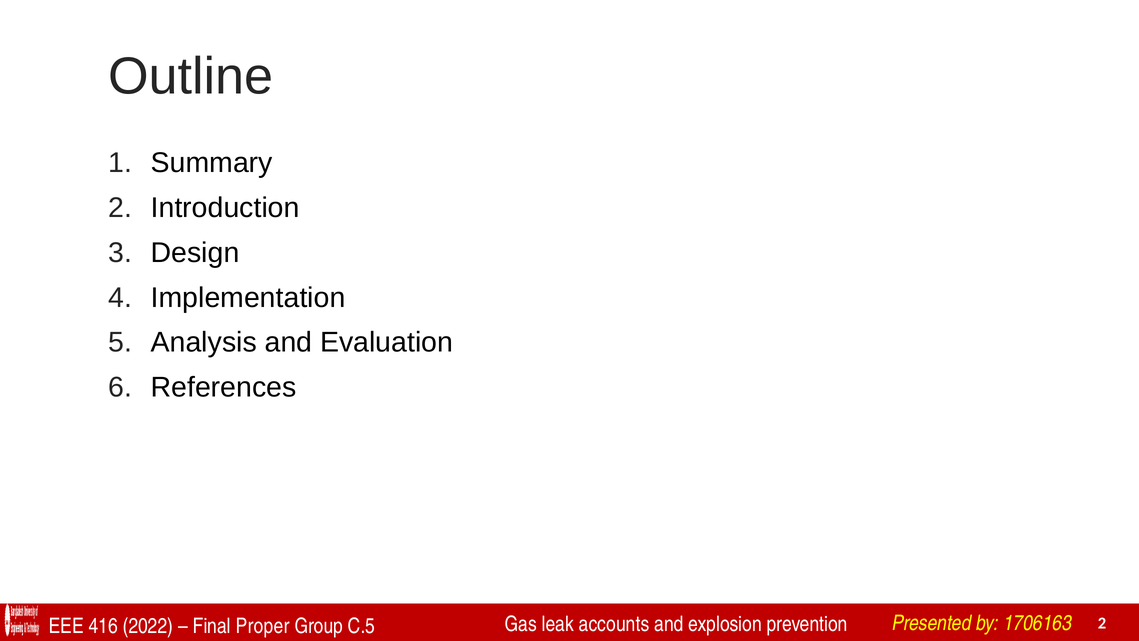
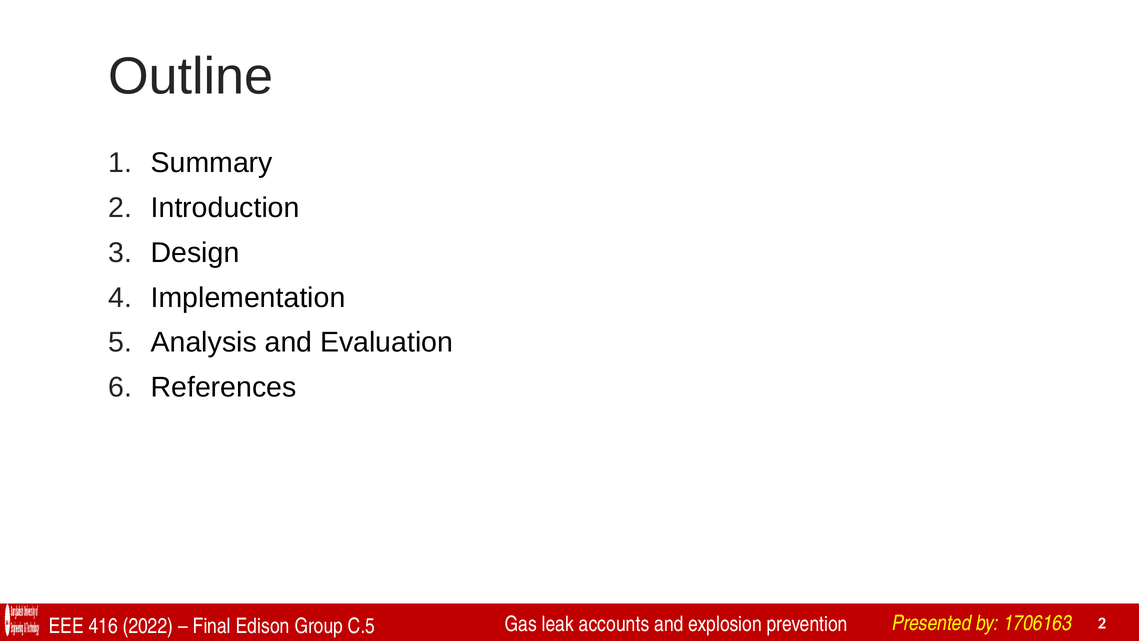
Proper: Proper -> Edison
